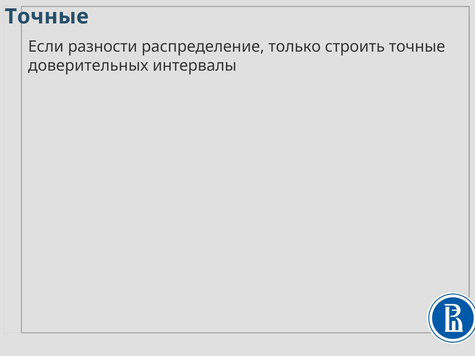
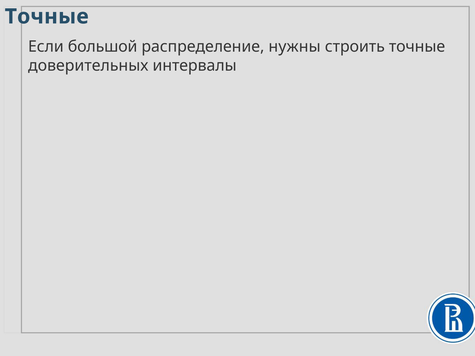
разности: разности -> большой
только: только -> нужны
